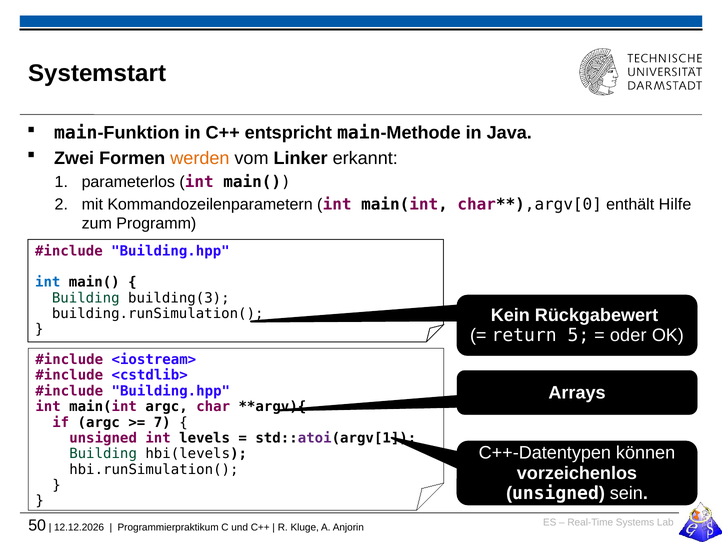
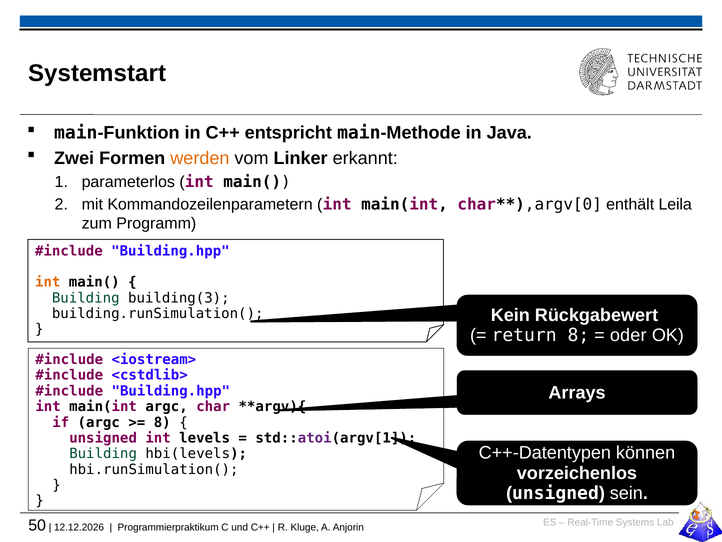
Hilfe: Hilfe -> Leila
int at (48, 282) colour: blue -> orange
return 5: 5 -> 8
7 at (162, 422): 7 -> 8
